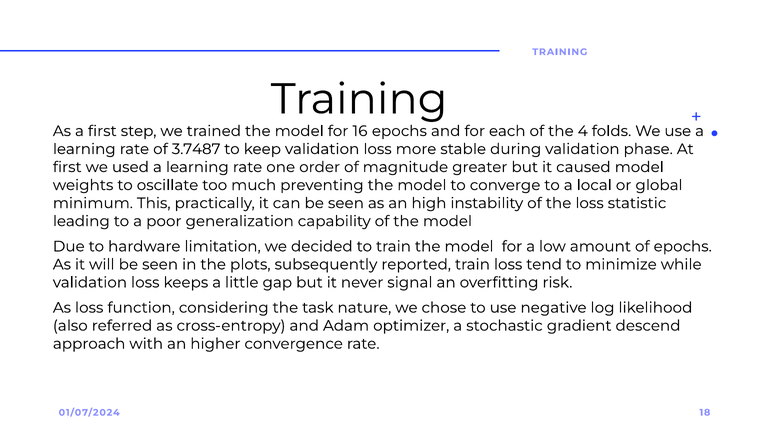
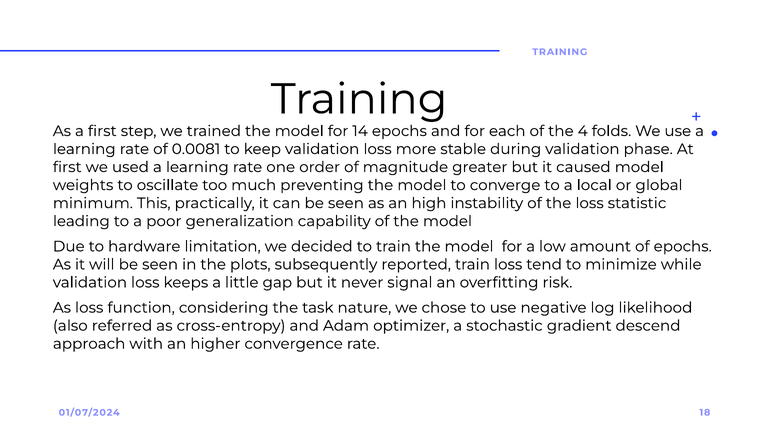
16: 16 -> 14
3.7487: 3.7487 -> 0.0081
